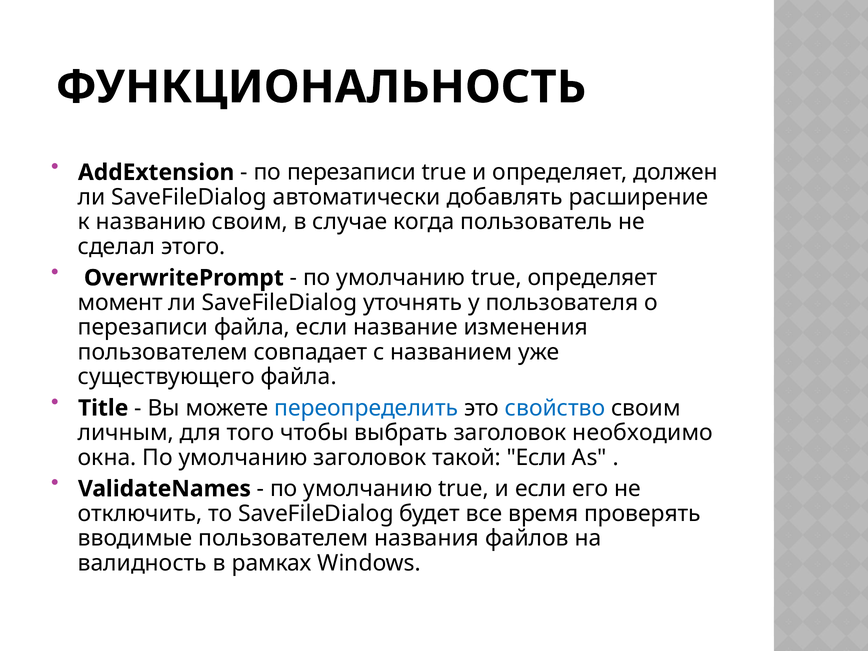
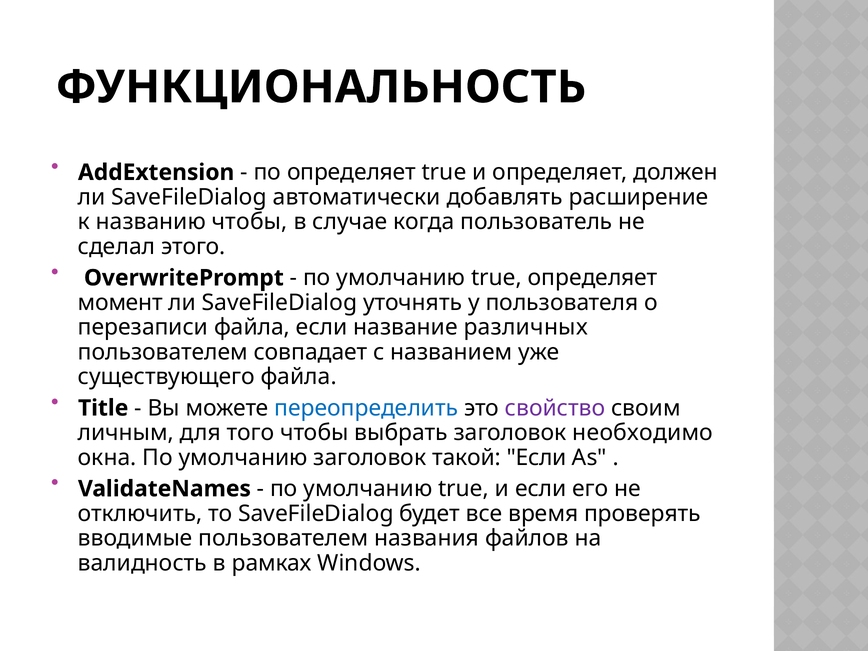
по перезаписи: перезаписи -> определяет
названию своим: своим -> чтобы
изменения: изменения -> различных
свойство colour: blue -> purple
